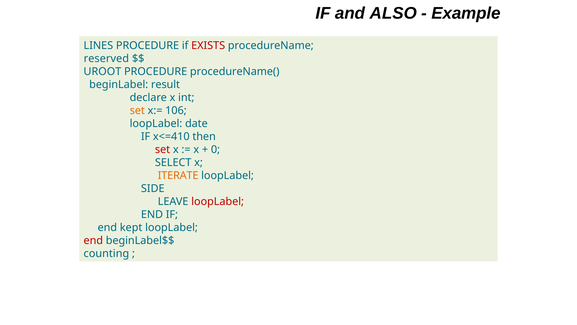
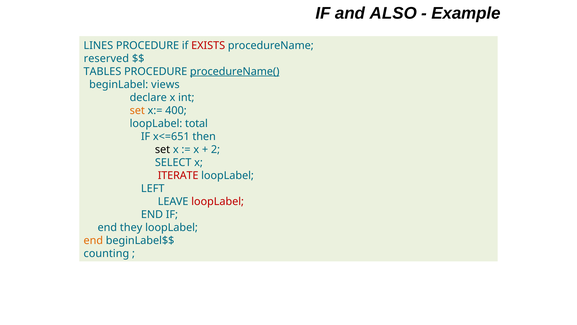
UROOT: UROOT -> TABLES
procedureName( underline: none -> present
result: result -> views
106: 106 -> 400
date: date -> total
x<=410: x<=410 -> x<=651
set at (163, 149) colour: red -> black
0: 0 -> 2
ITERATE colour: orange -> red
SIDE: SIDE -> LEFT
kept: kept -> they
end at (93, 240) colour: red -> orange
